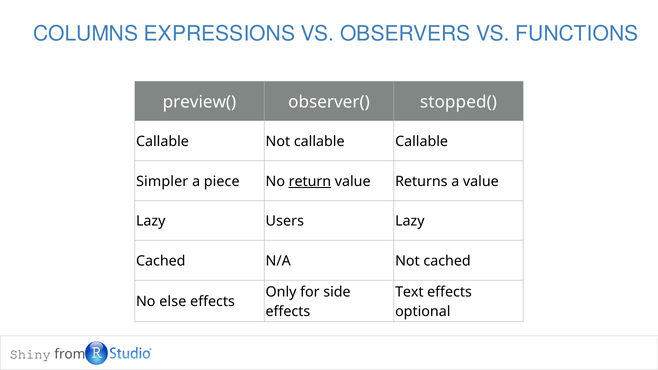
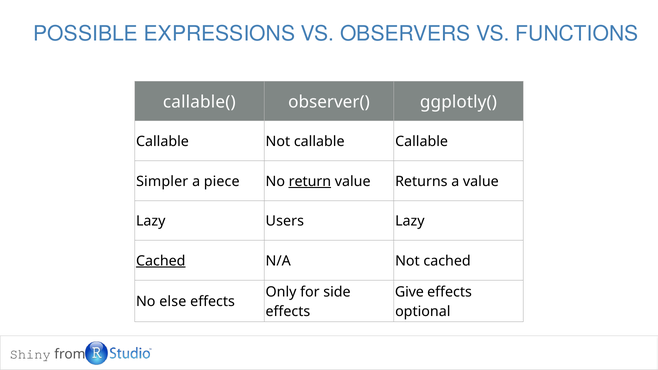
COLUMNS: COLUMNS -> POSSIBLE
preview(: preview( -> callable(
stopped(: stopped( -> ggplotly(
Cached at (161, 261) underline: none -> present
Text: Text -> Give
